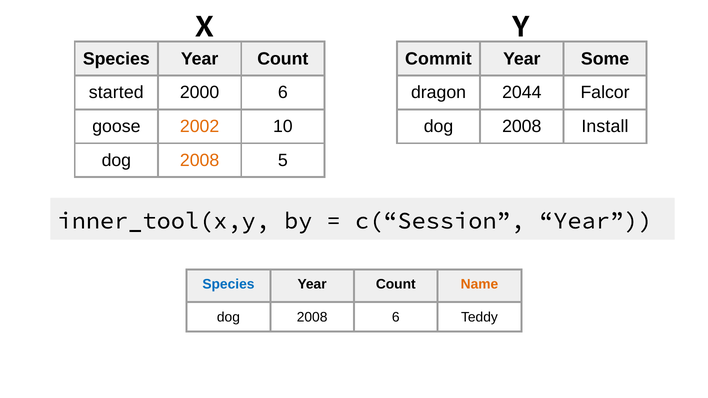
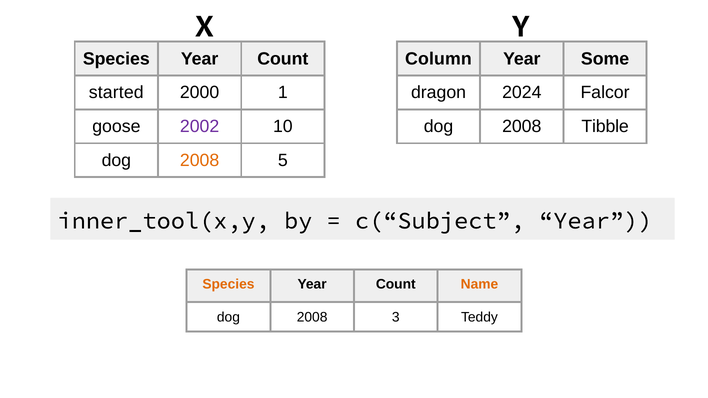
Commit: Commit -> Column
2000 6: 6 -> 1
2044: 2044 -> 2024
2002 colour: orange -> purple
Install: Install -> Tibble
c(“Session: c(“Session -> c(“Subject
Species at (228, 285) colour: blue -> orange
2008 6: 6 -> 3
